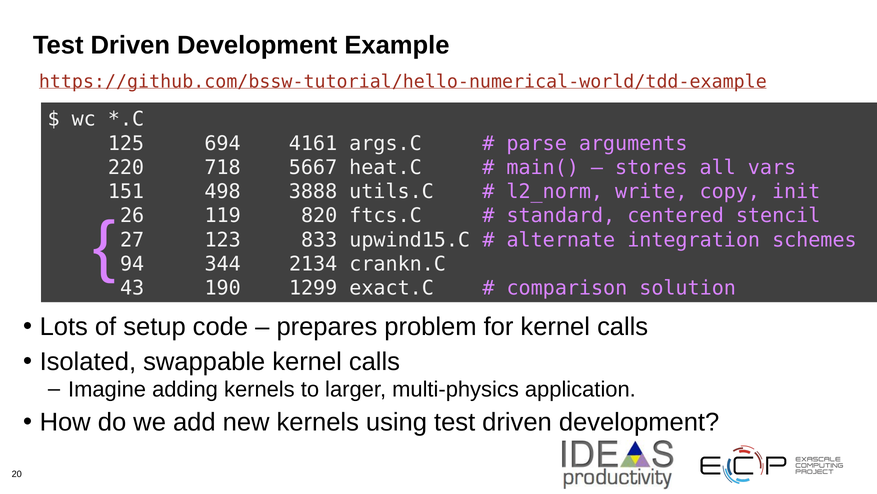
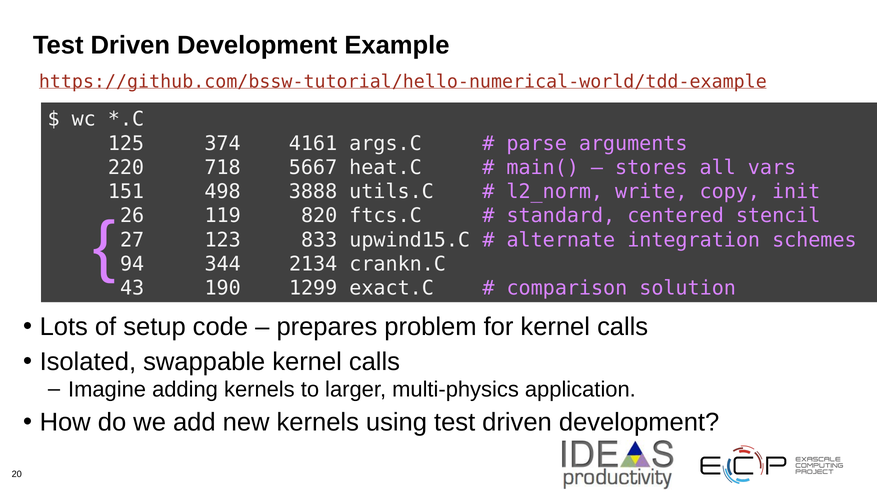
694: 694 -> 374
